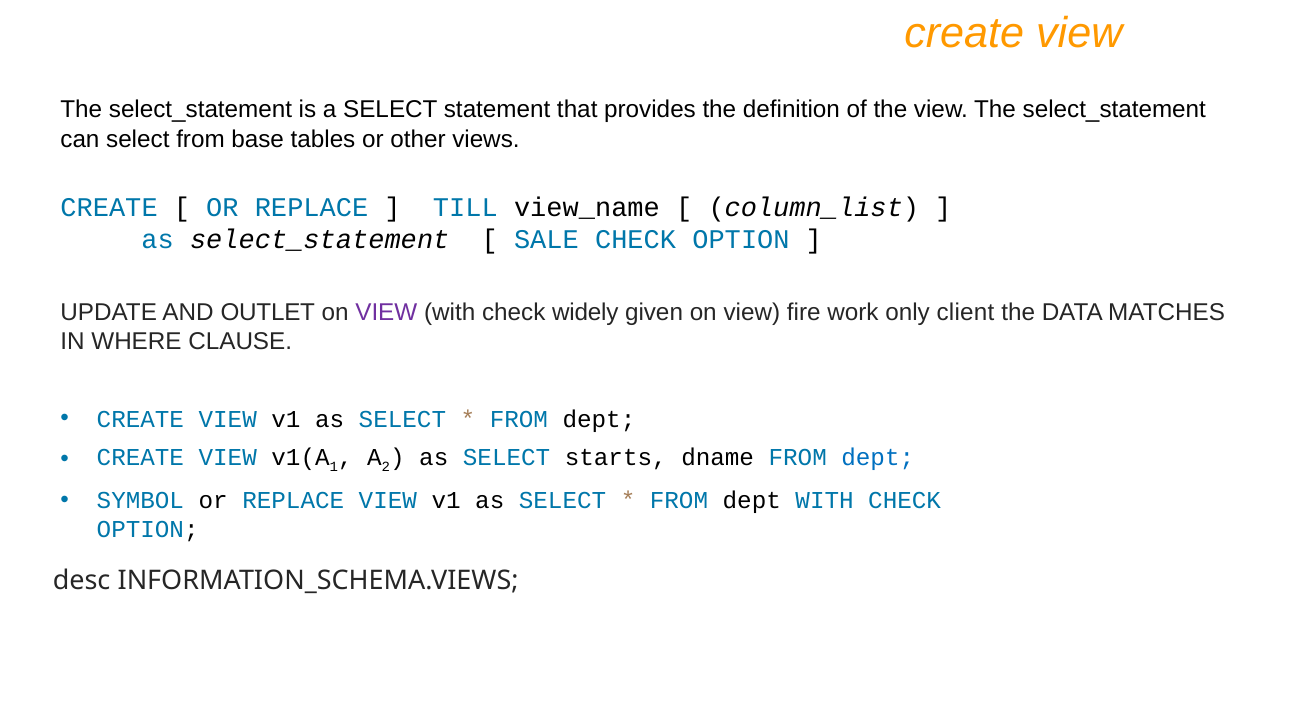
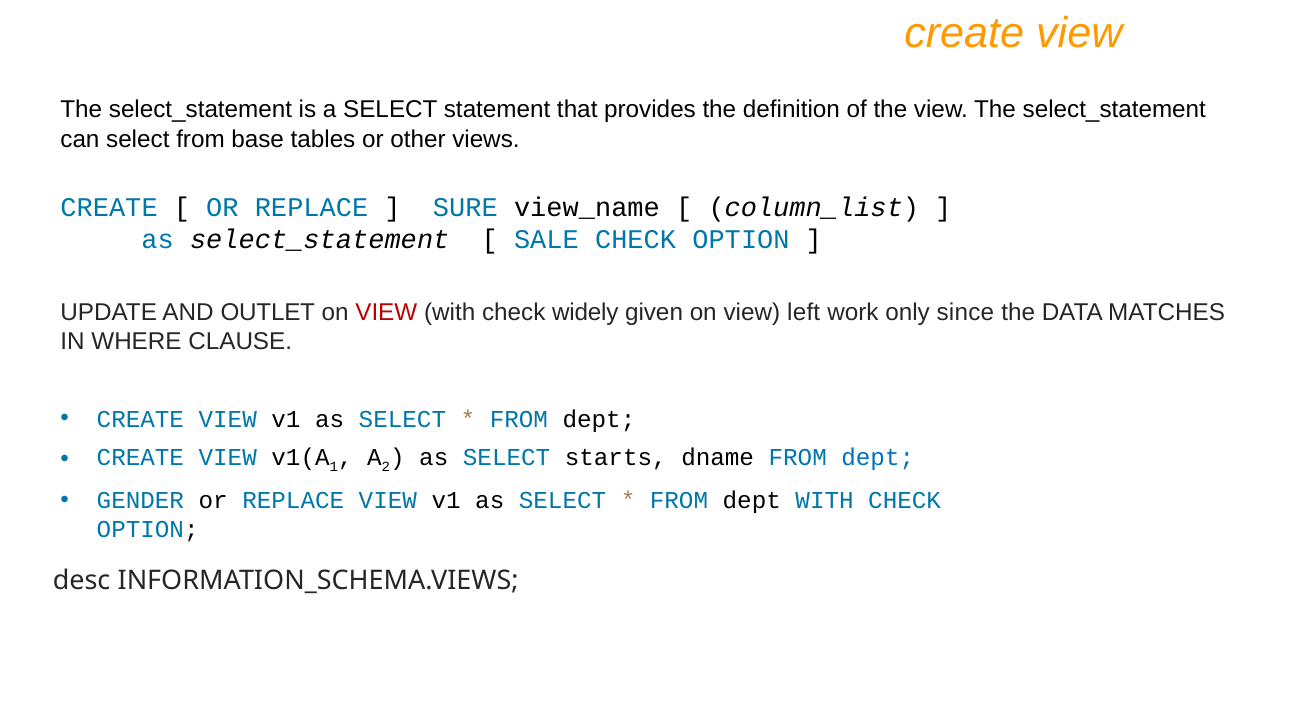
TILL: TILL -> SURE
VIEW at (386, 313) colour: purple -> red
fire: fire -> left
client: client -> since
SYMBOL: SYMBOL -> GENDER
